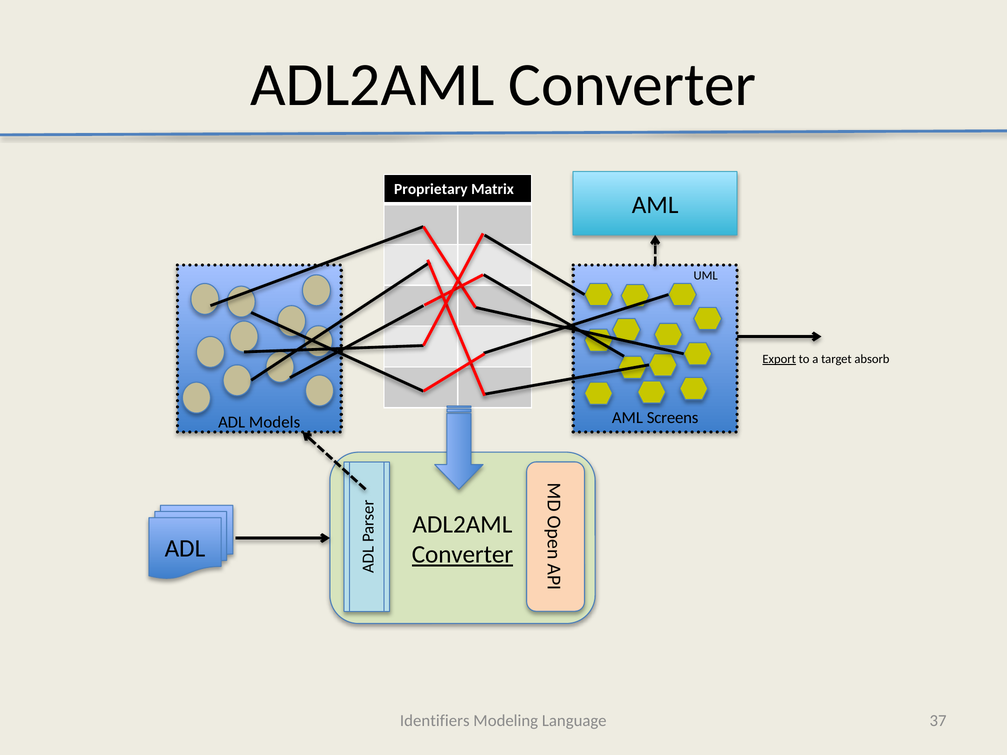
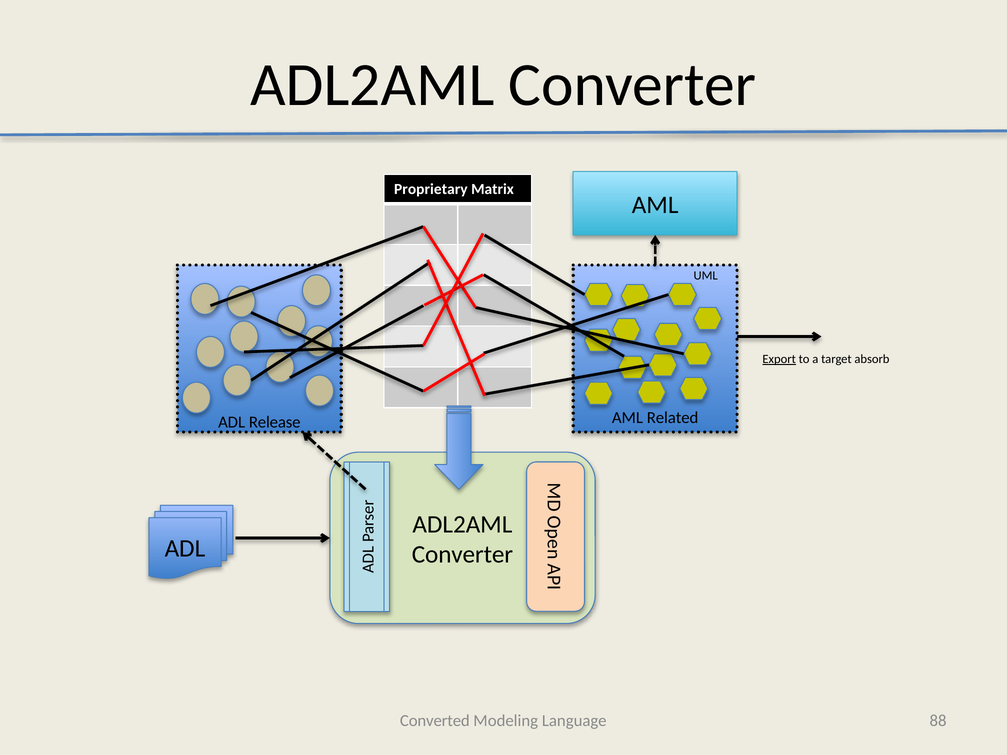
Screens: Screens -> Related
Models: Models -> Release
Converter at (462, 555) underline: present -> none
Identifiers: Identifiers -> Converted
37: 37 -> 88
